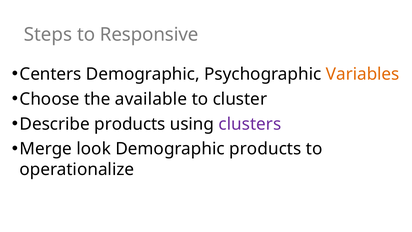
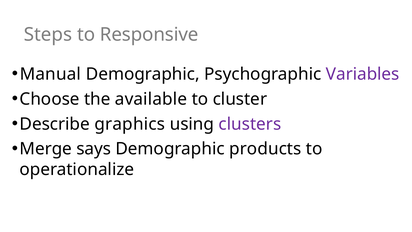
Centers: Centers -> Manual
Variables colour: orange -> purple
Describe products: products -> graphics
look: look -> says
